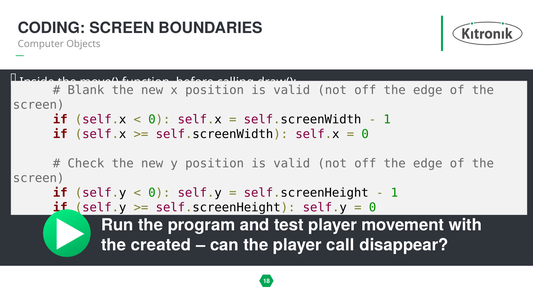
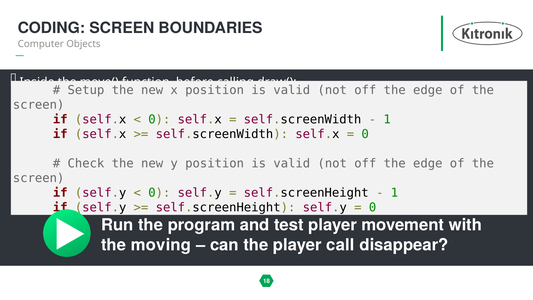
Blank: Blank -> Setup
created: created -> moving
